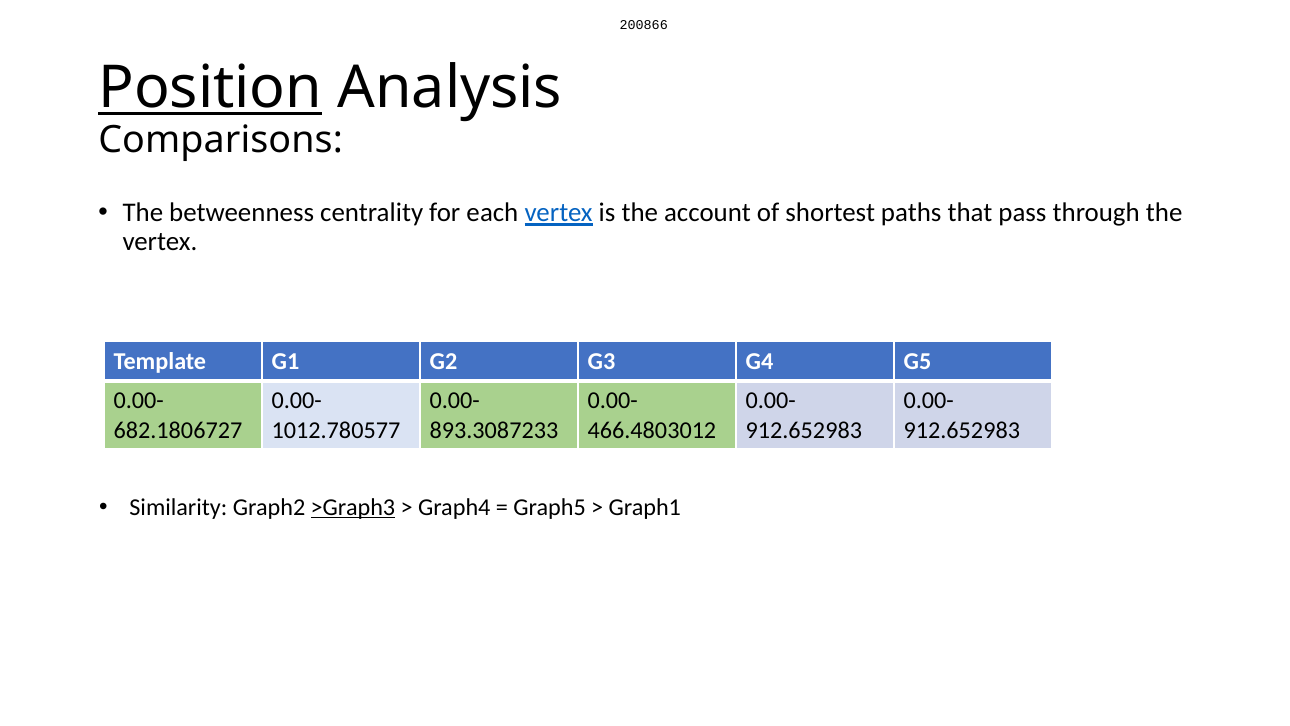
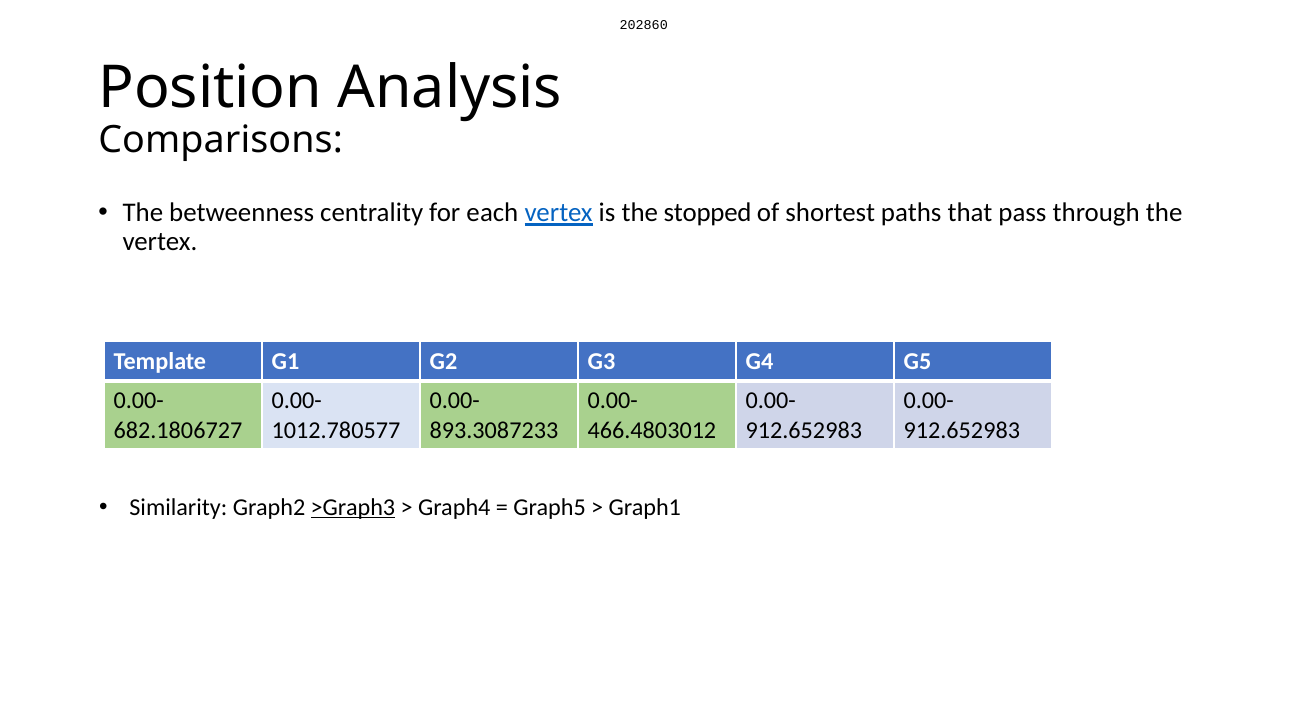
200866: 200866 -> 202860
Position underline: present -> none
account: account -> stopped
